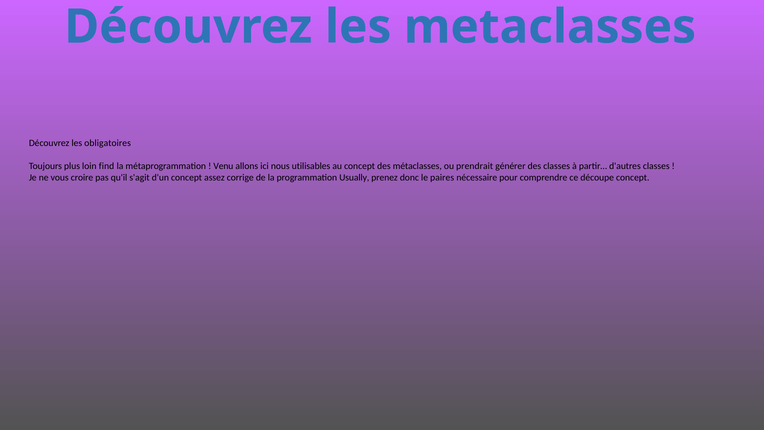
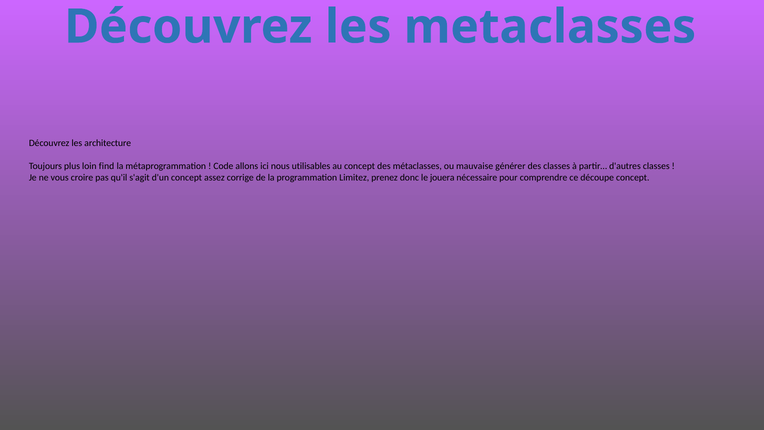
obligatoires: obligatoires -> architecture
Venu: Venu -> Code
prendrait: prendrait -> mauvaise
Usually: Usually -> Limitez
paires: paires -> jouera
